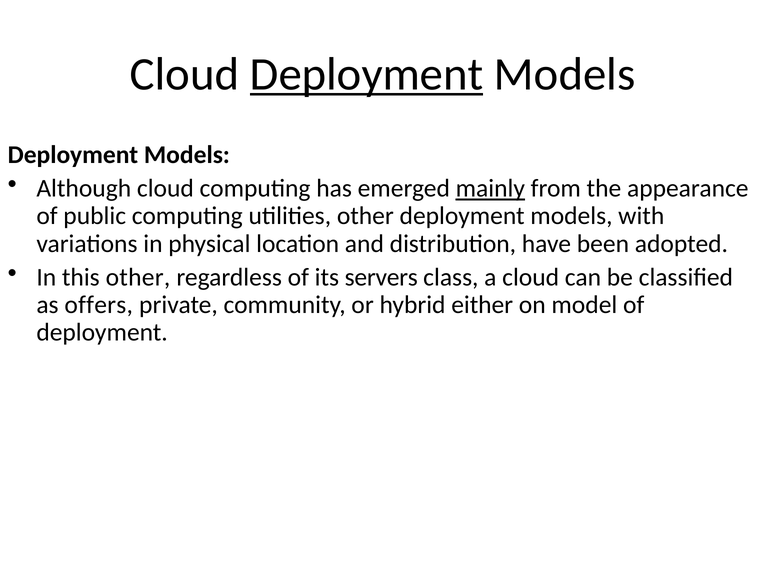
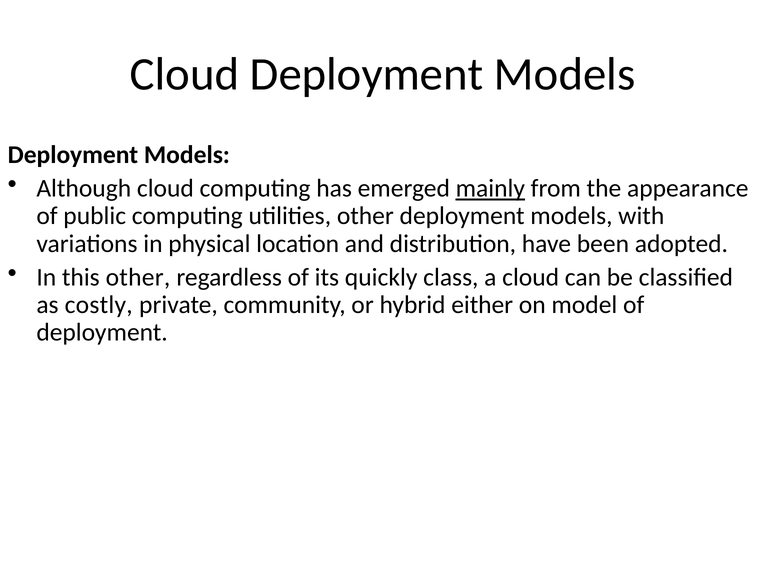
Deployment at (367, 74) underline: present -> none
servers: servers -> quickly
offers: offers -> costly
